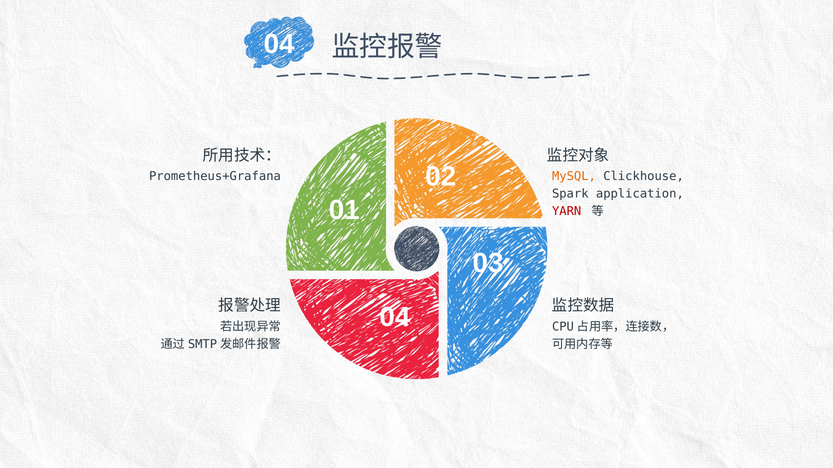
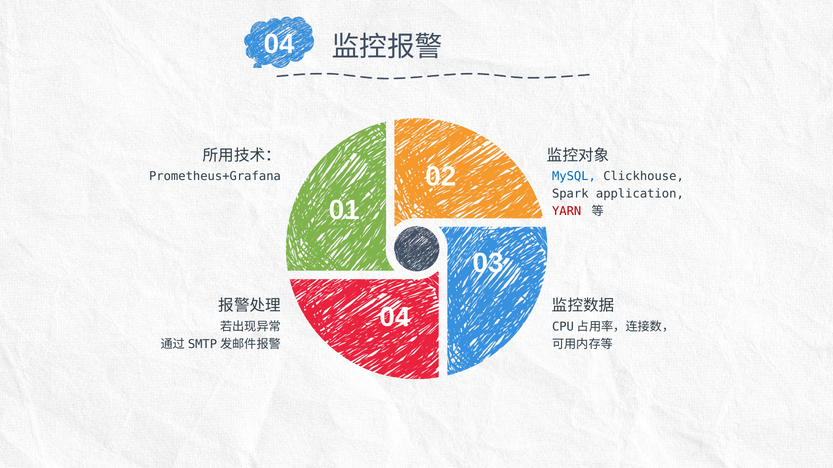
MySQL colour: orange -> blue
